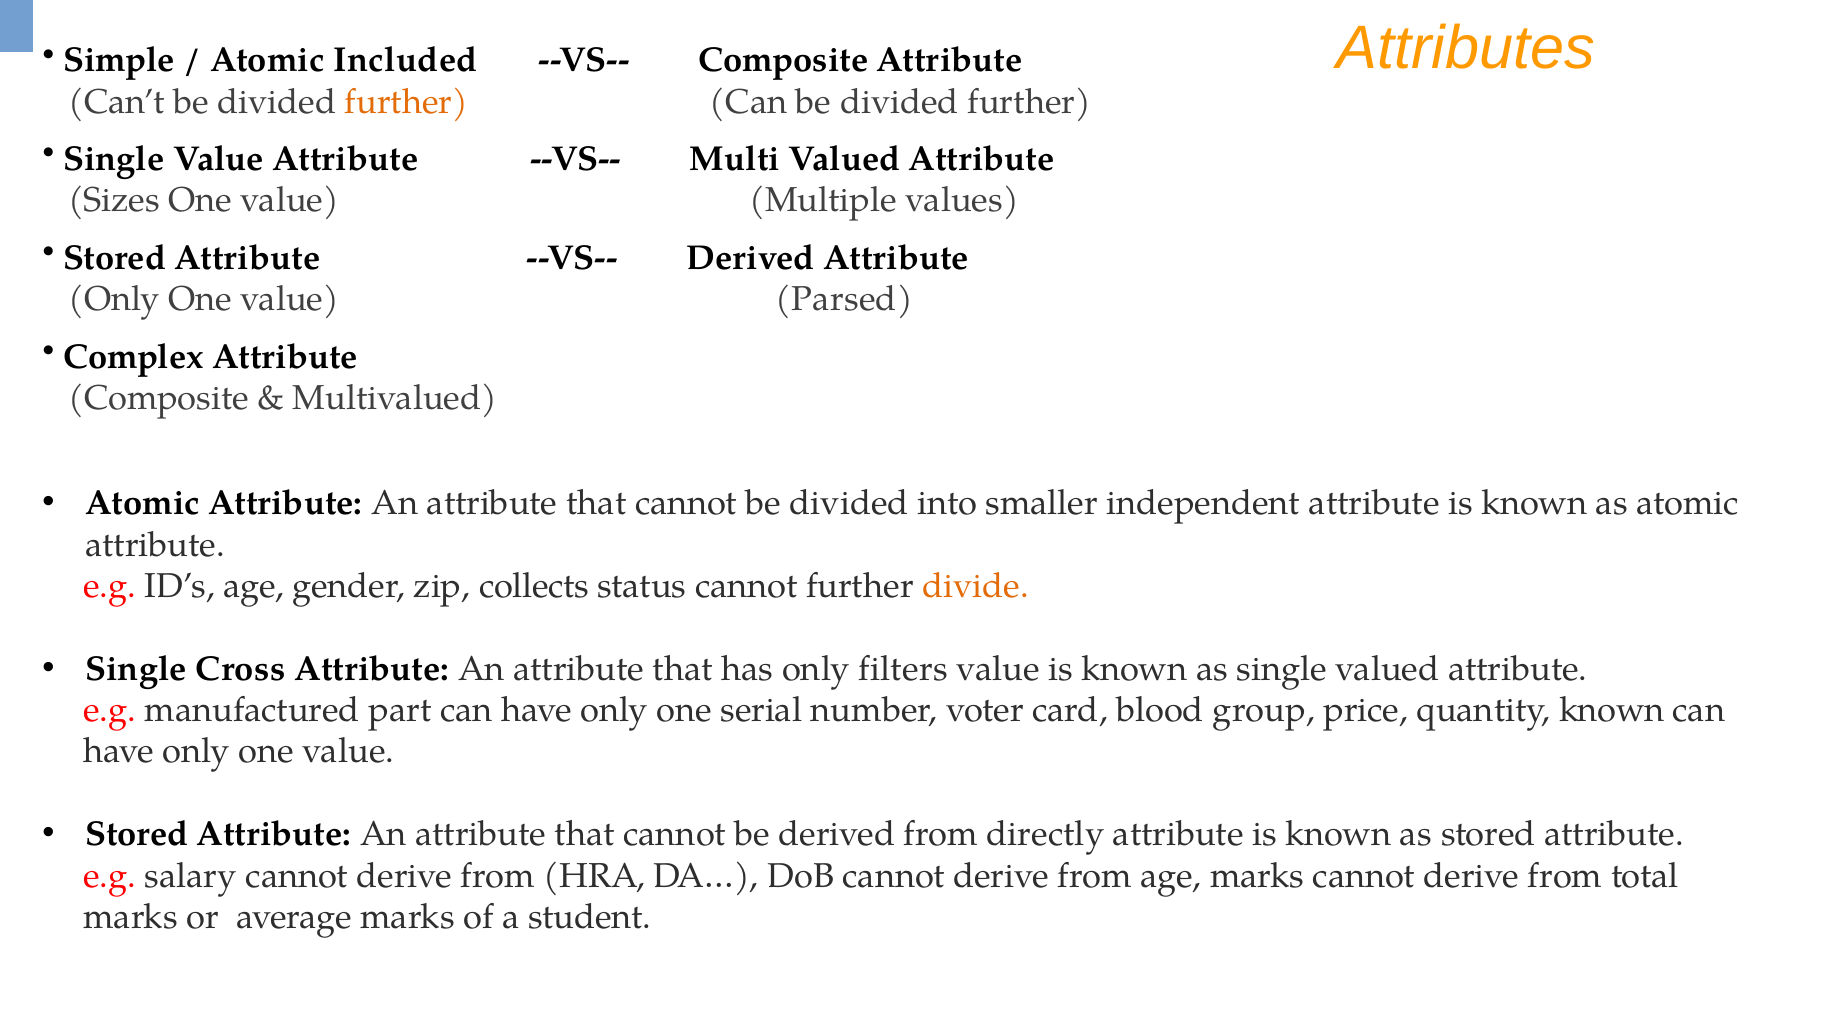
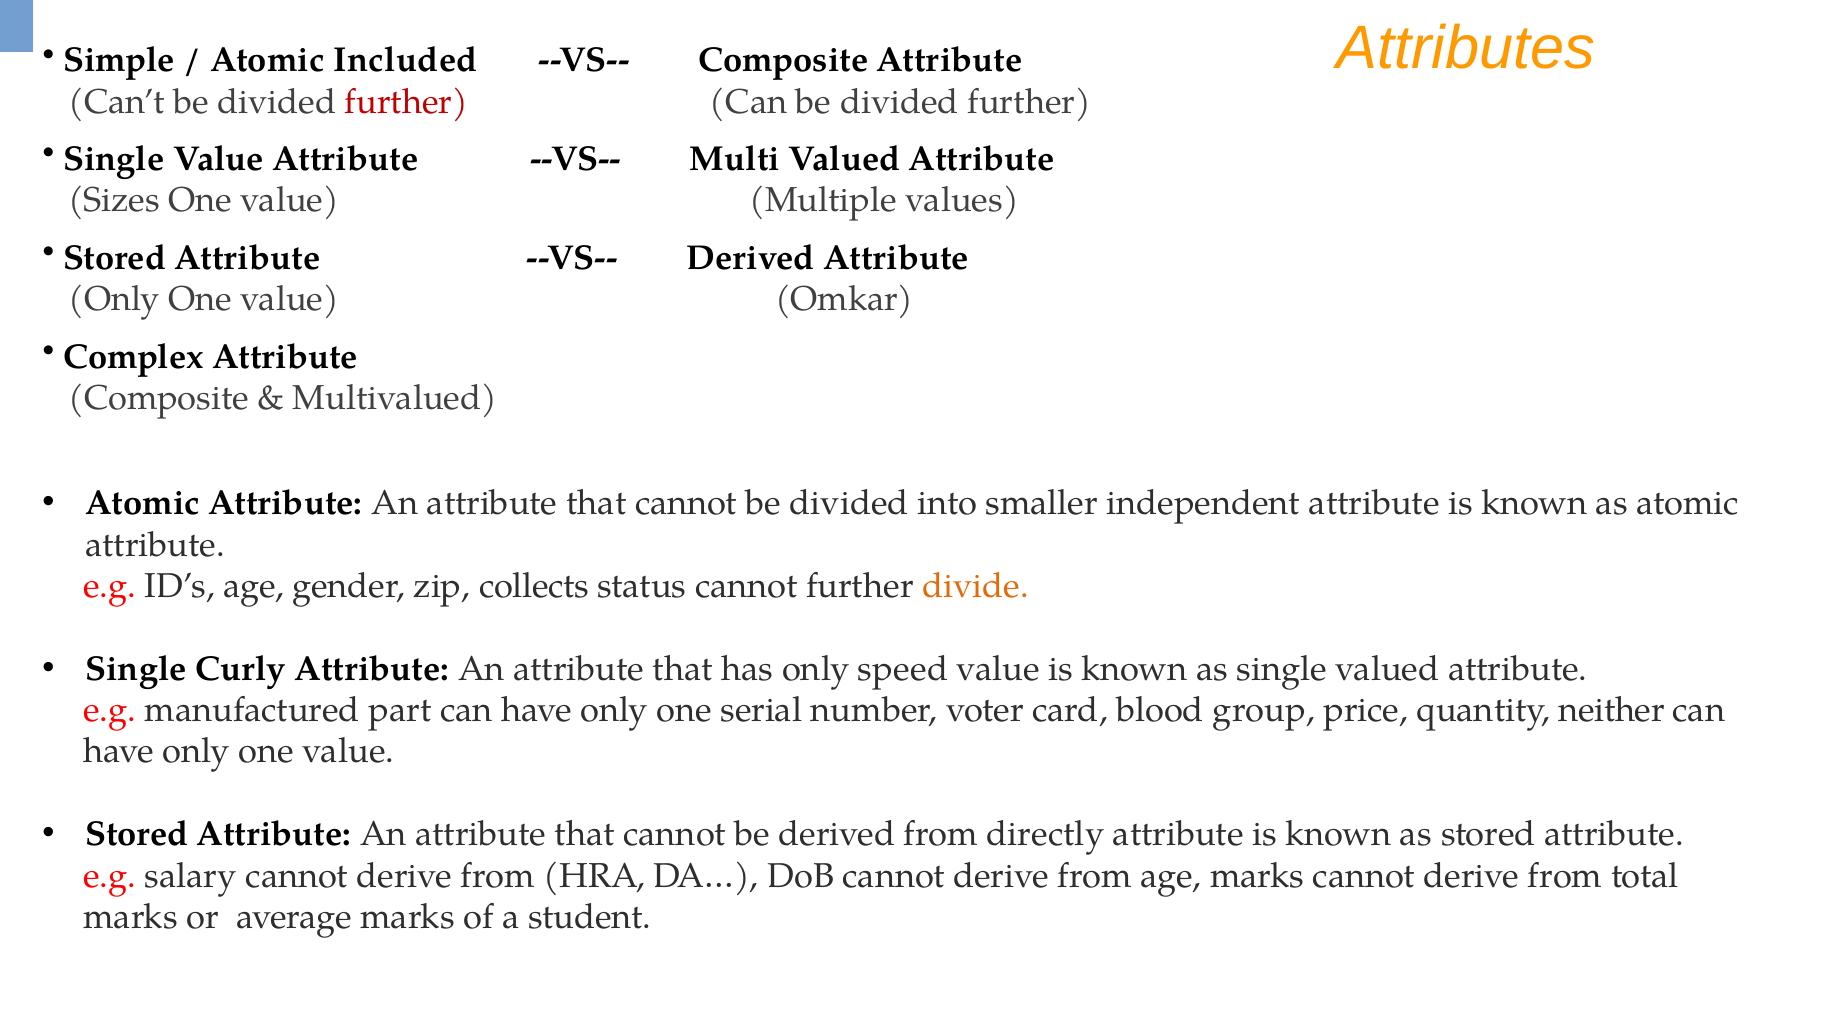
further at (406, 102) colour: orange -> red
Parsed: Parsed -> Omkar
Cross: Cross -> Curly
filters: filters -> speed
quantity known: known -> neither
